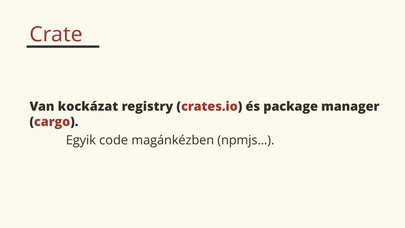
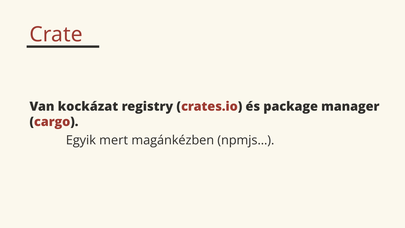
code: code -> mert
